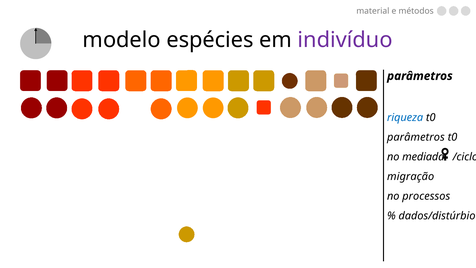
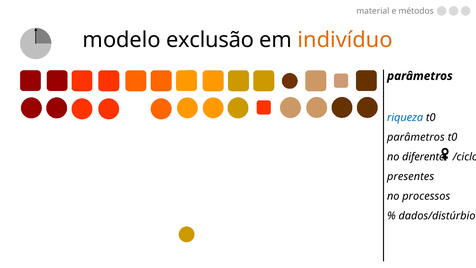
espécies: espécies -> exclusão
indivíduo colour: purple -> orange
mediada: mediada -> diferente
migração: migração -> presentes
